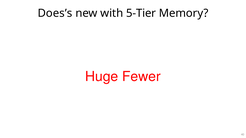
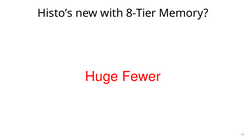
Does’s: Does’s -> Histo’s
5-Tier: 5-Tier -> 8-Tier
